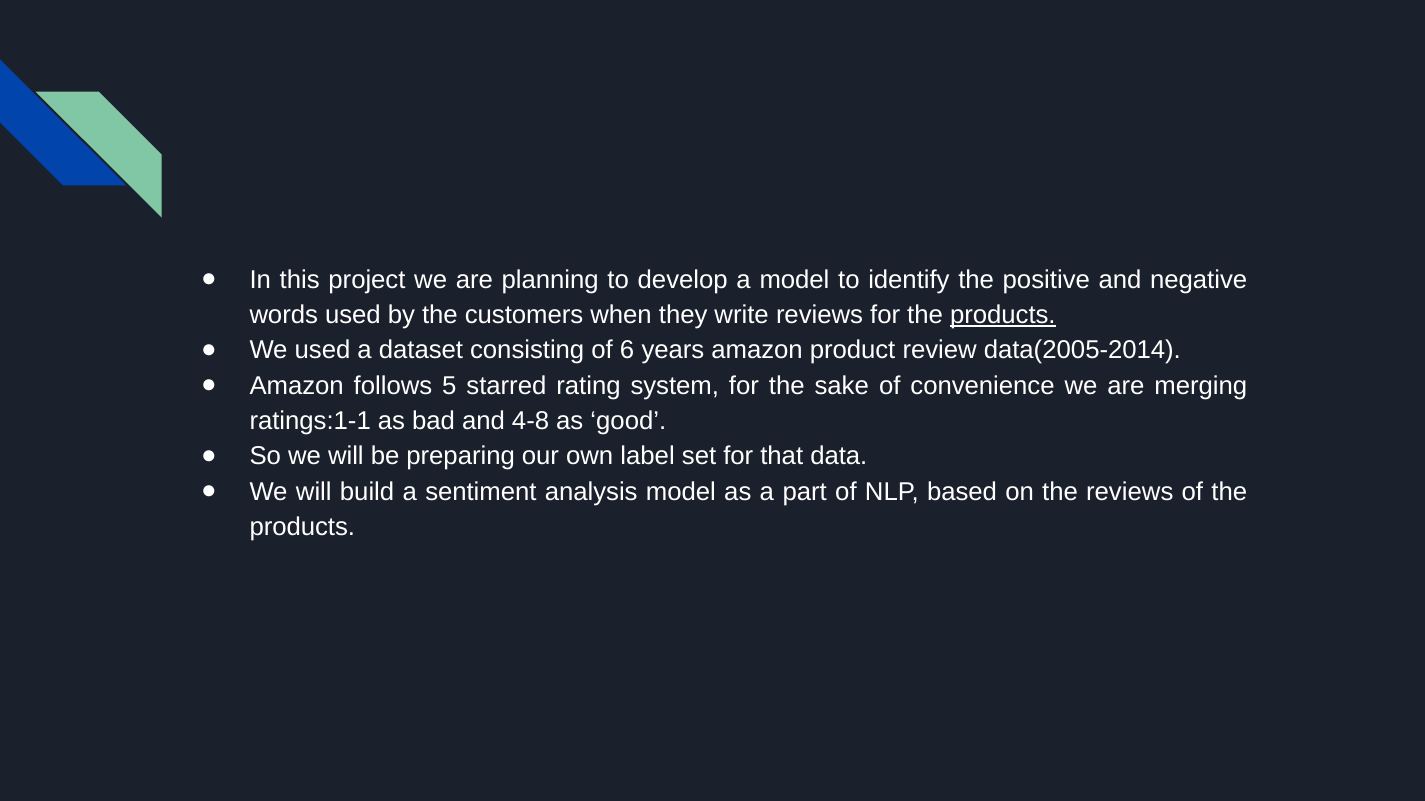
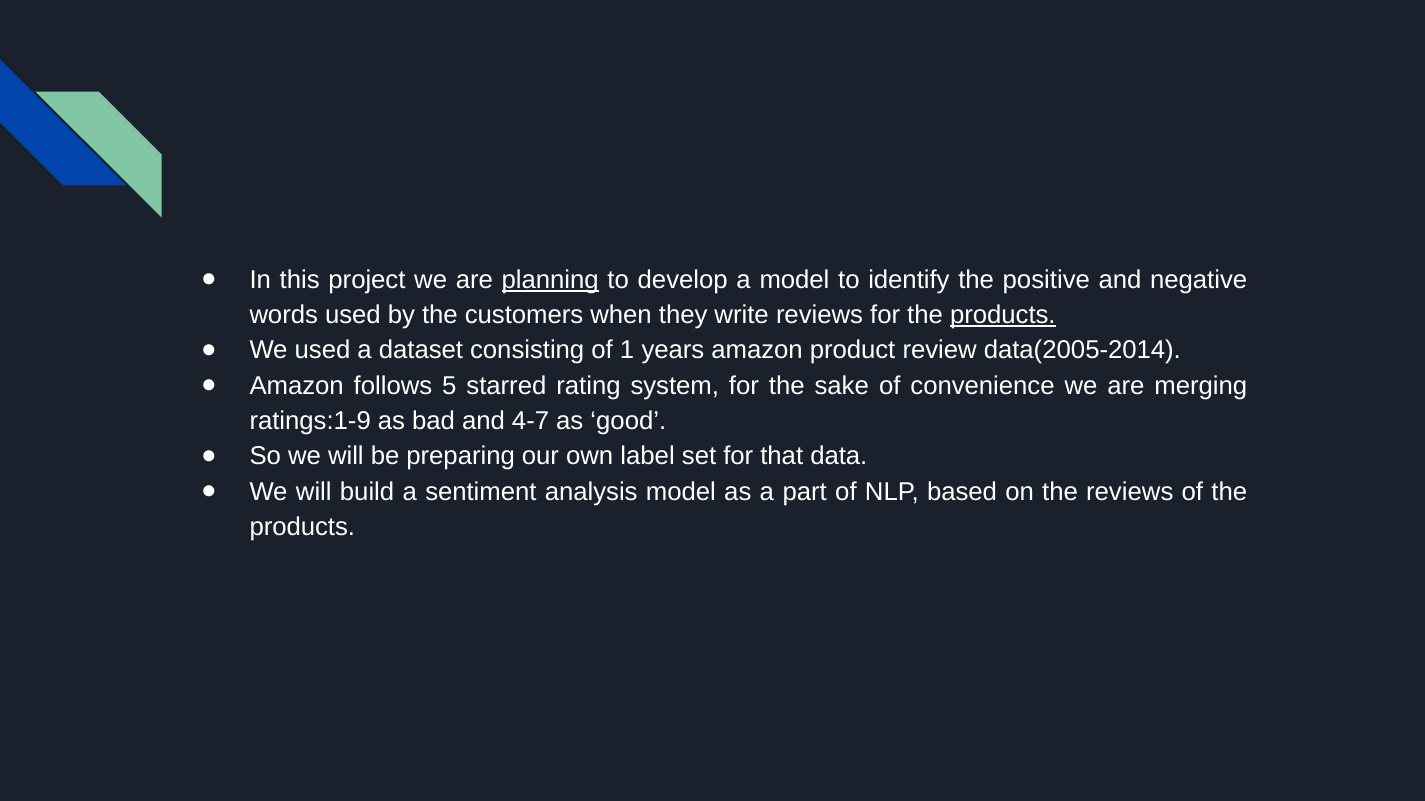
planning underline: none -> present
6: 6 -> 1
ratings:1-1: ratings:1-1 -> ratings:1-9
4-8: 4-8 -> 4-7
